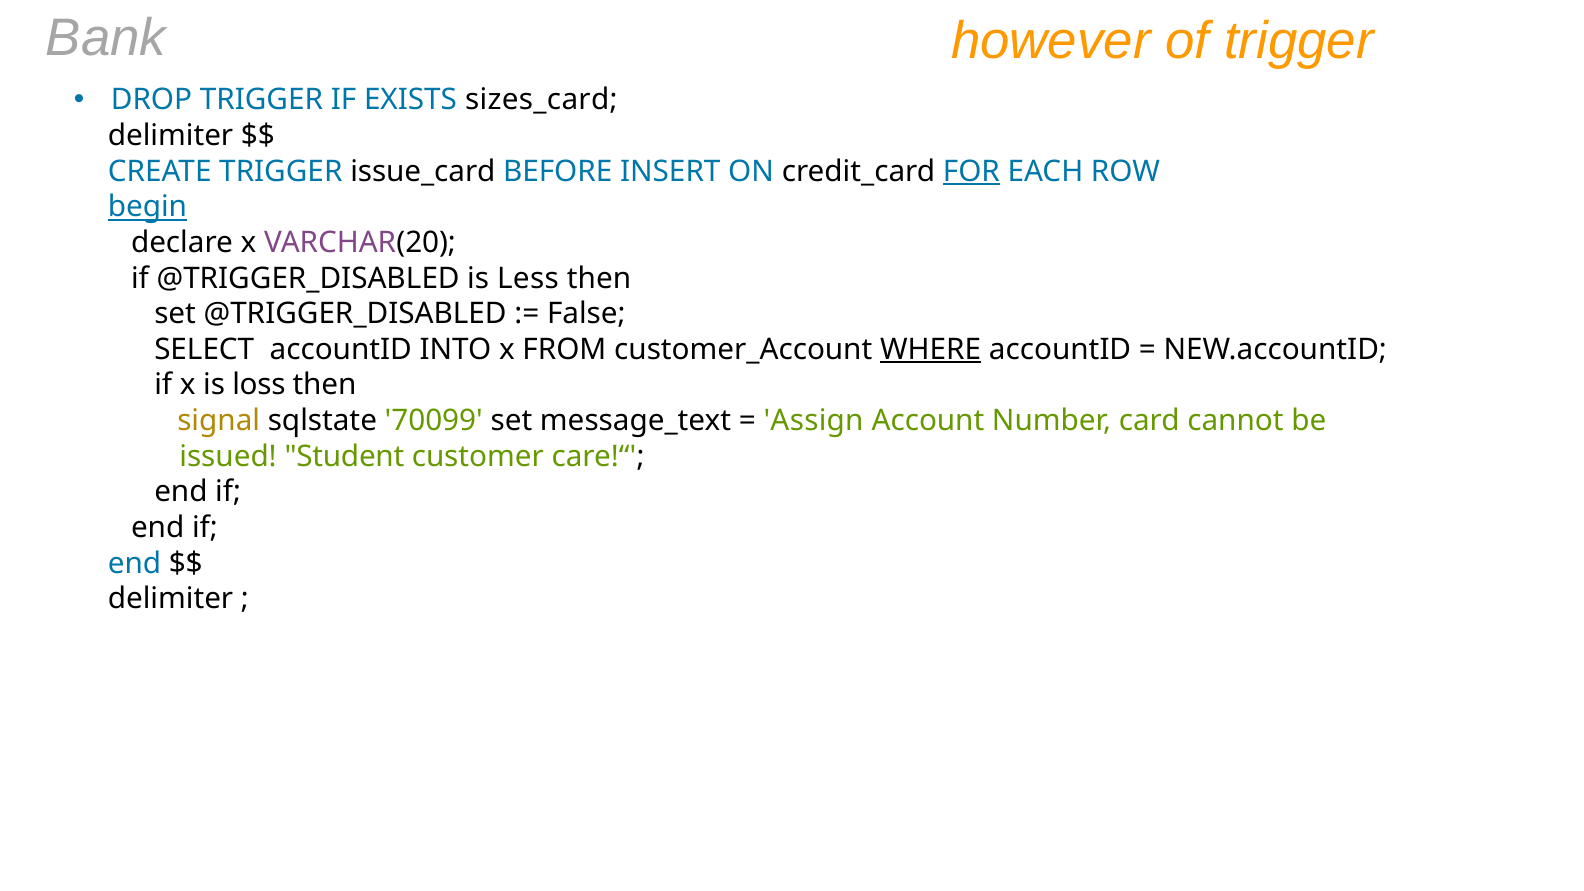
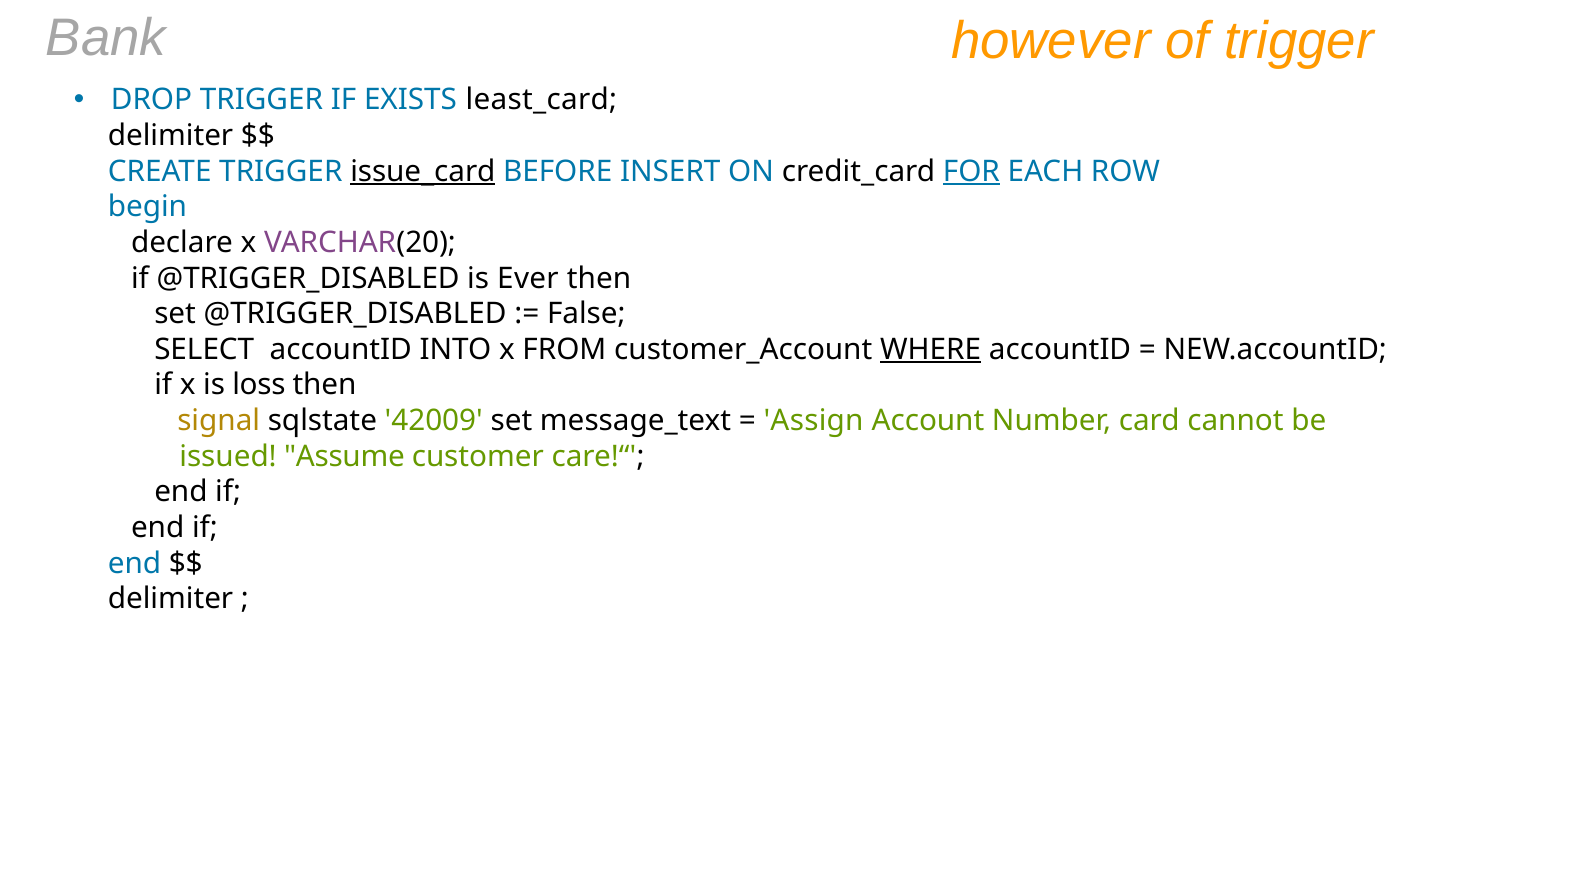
sizes_card: sizes_card -> least_card
issue_card underline: none -> present
begin underline: present -> none
Less: Less -> Ever
70099: 70099 -> 42009
Student: Student -> Assume
